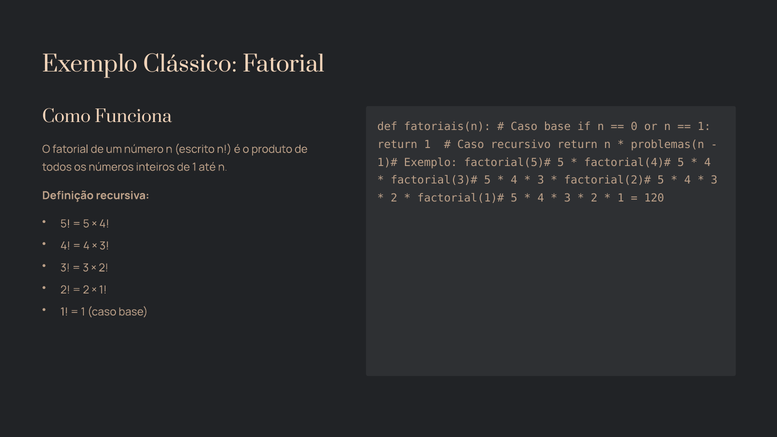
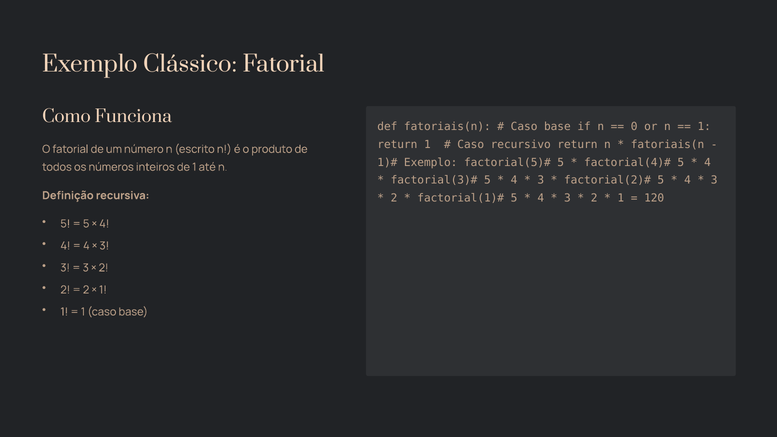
problemas(n at (668, 145): problemas(n -> fatoriais(n
